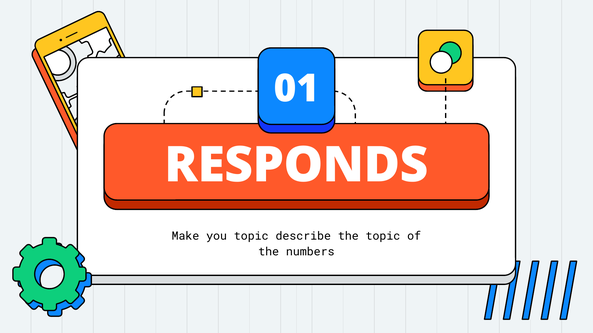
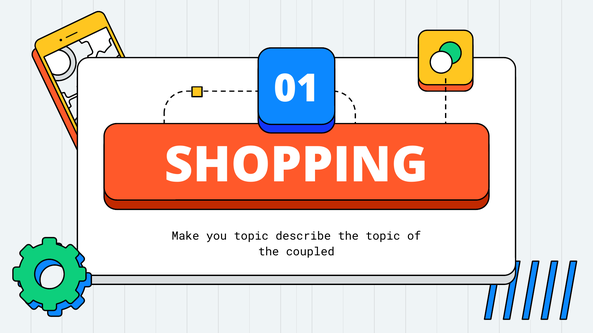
RESPONDS: RESPONDS -> SHOPPING
numbers: numbers -> coupled
